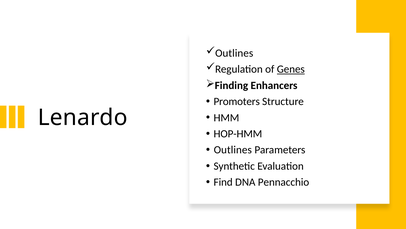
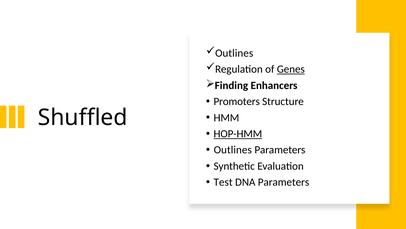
Lenardo: Lenardo -> Shuffled
HOP-HMM underline: none -> present
Find: Find -> Test
DNA Pennacchio: Pennacchio -> Parameters
